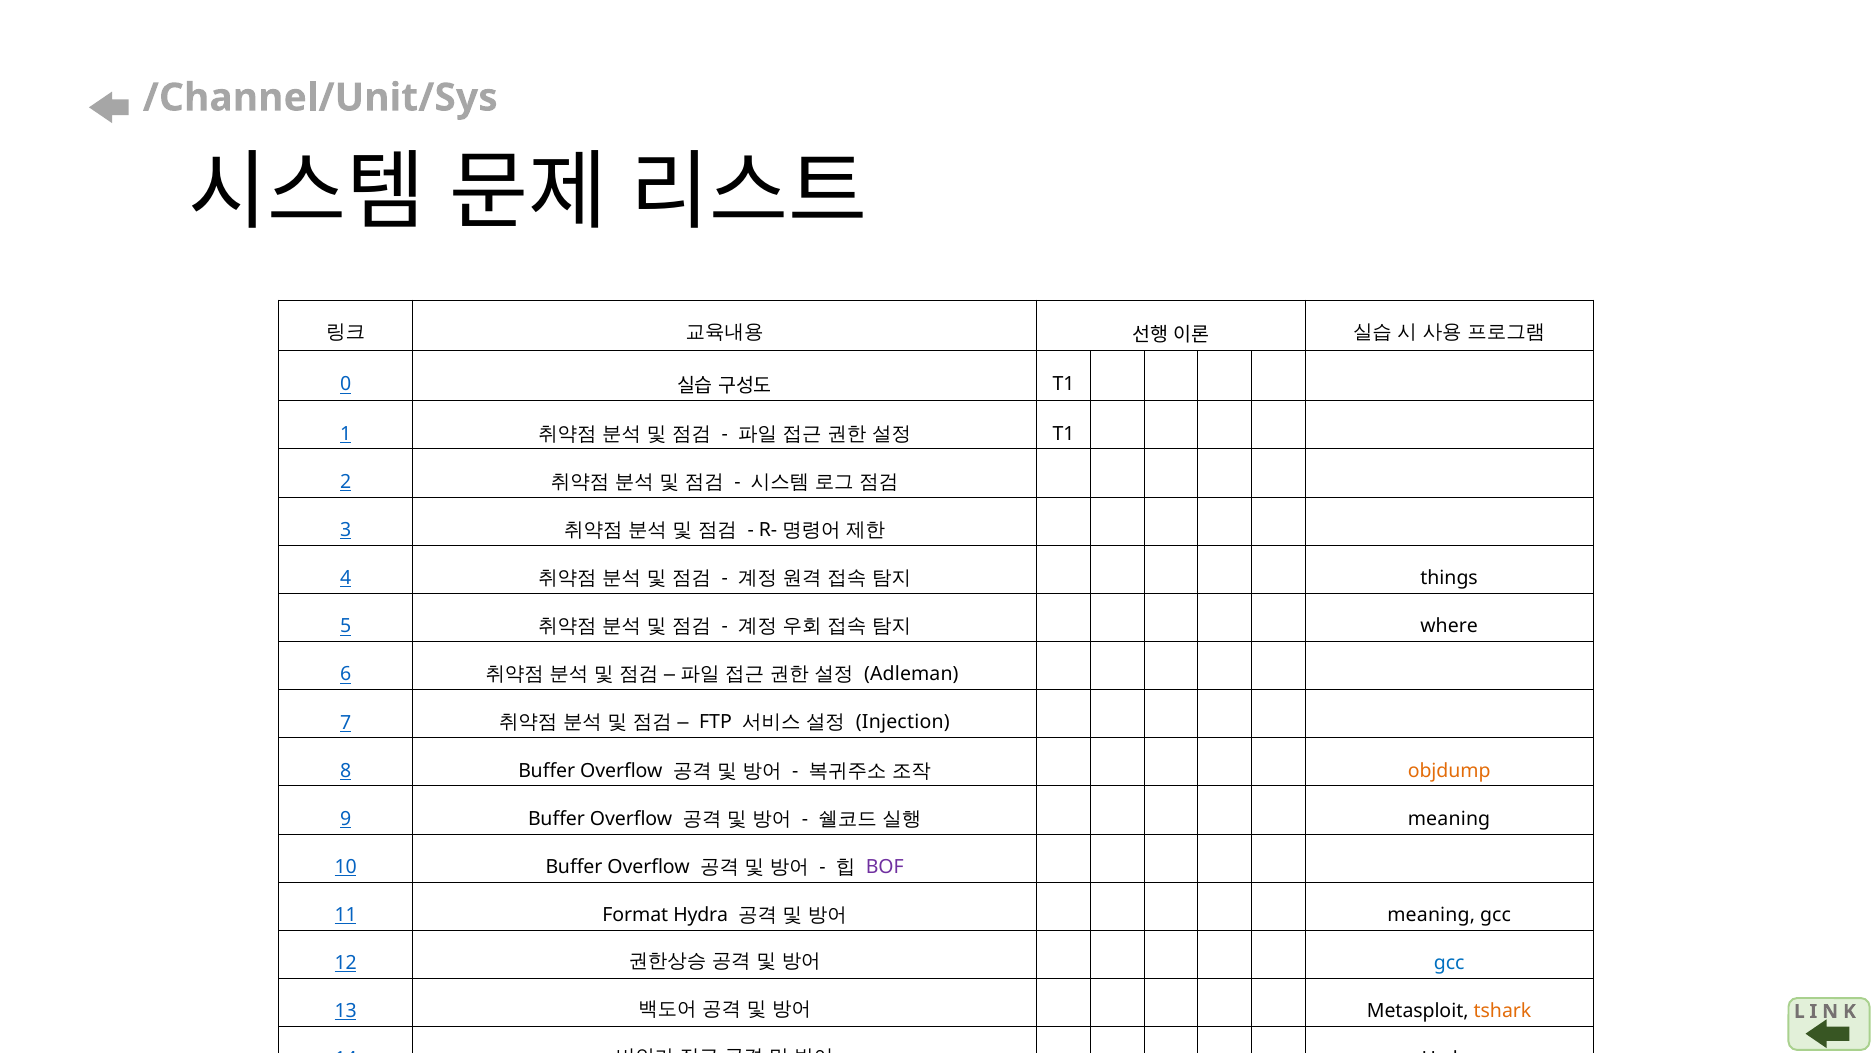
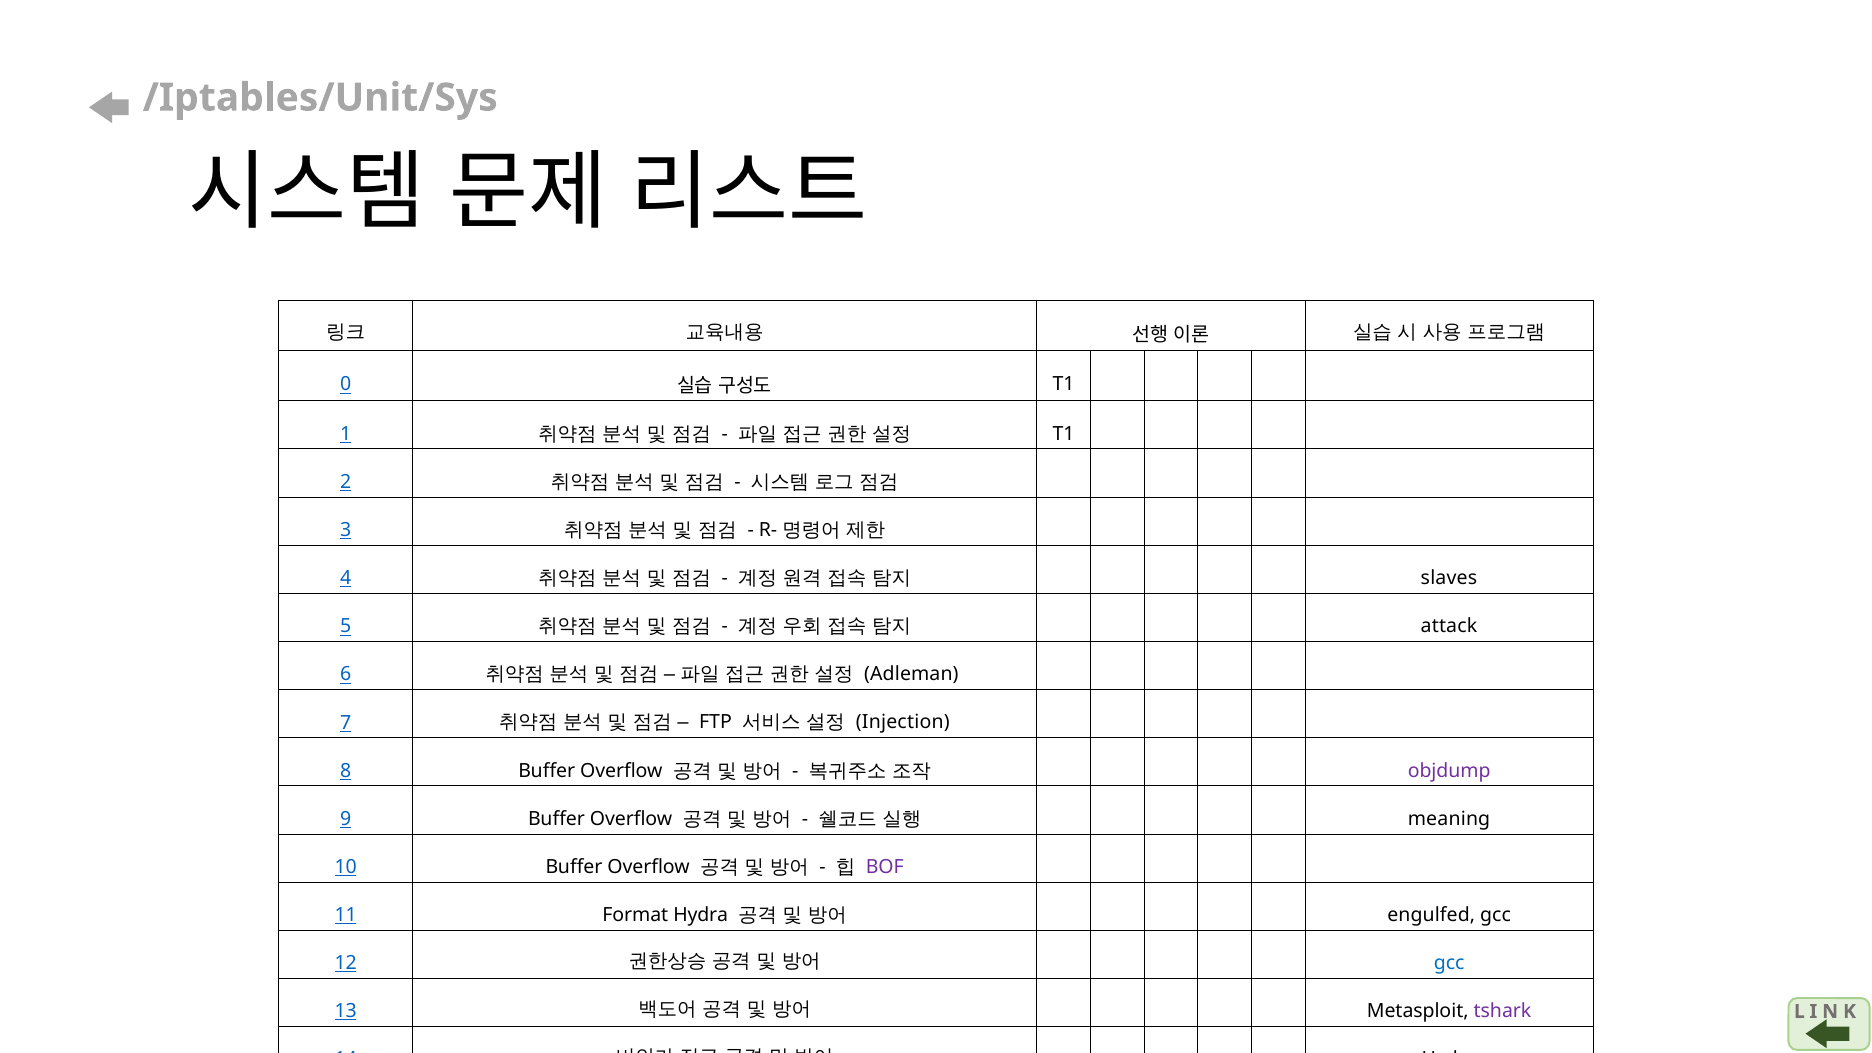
/Channel/Unit/Sys: /Channel/Unit/Sys -> /Iptables/Unit/Sys
things: things -> slaves
where: where -> attack
objdump colour: orange -> purple
meaning at (1431, 915): meaning -> engulfed
tshark colour: orange -> purple
